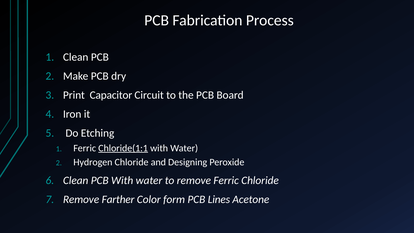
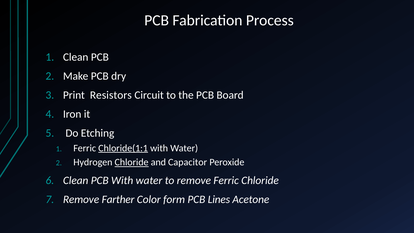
Capacitor: Capacitor -> Resistors
Chloride at (132, 162) underline: none -> present
Designing: Designing -> Capacitor
